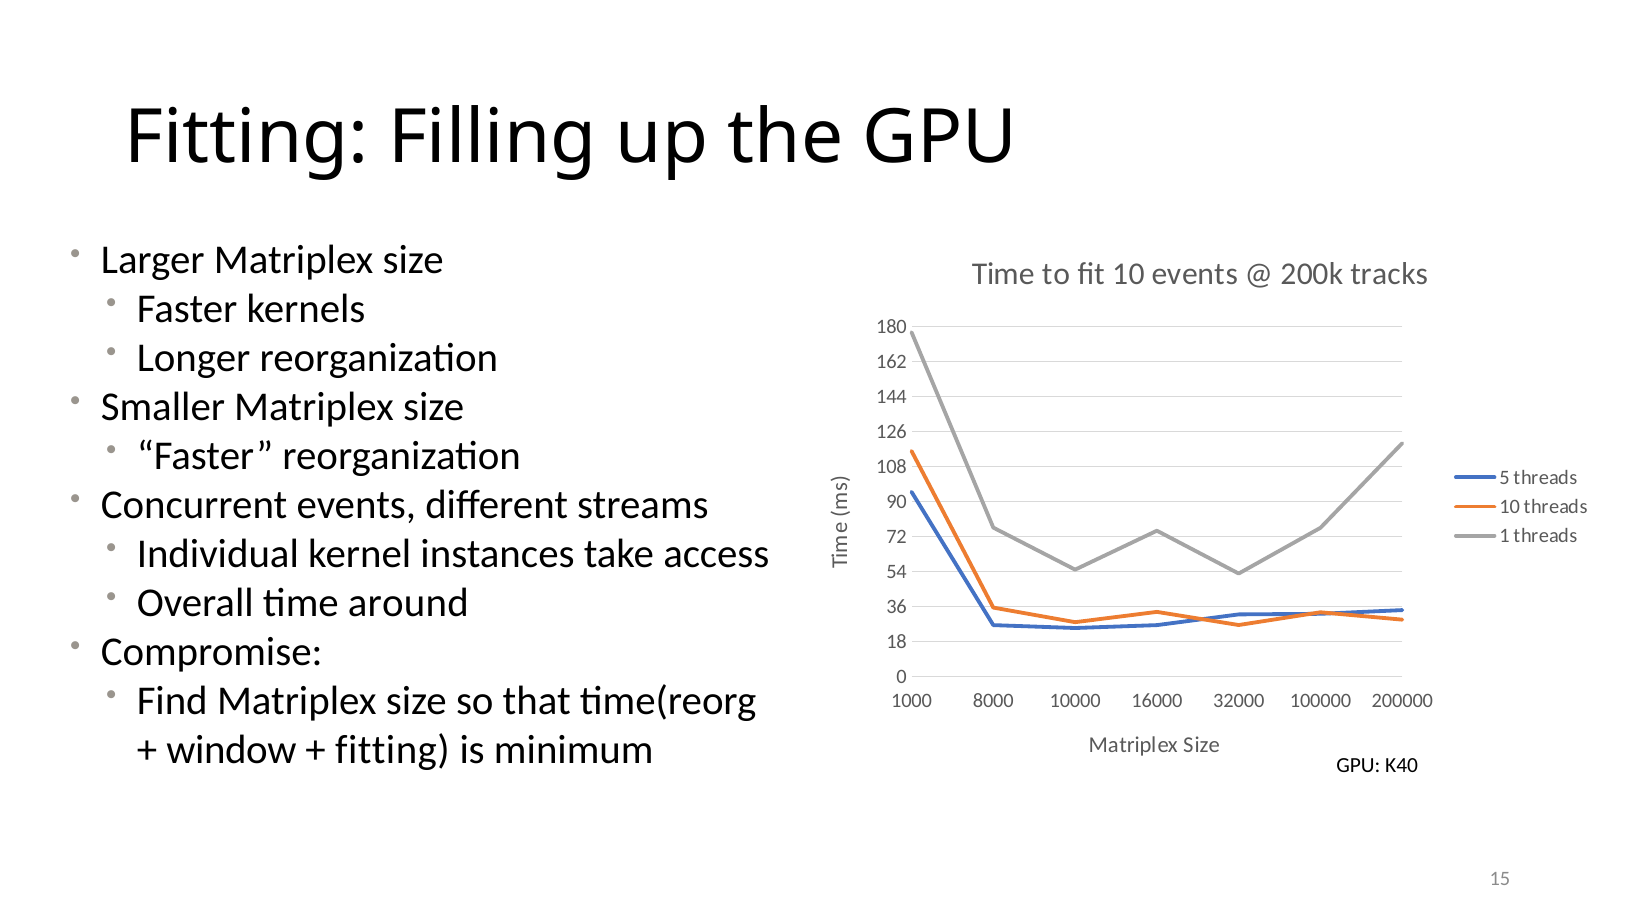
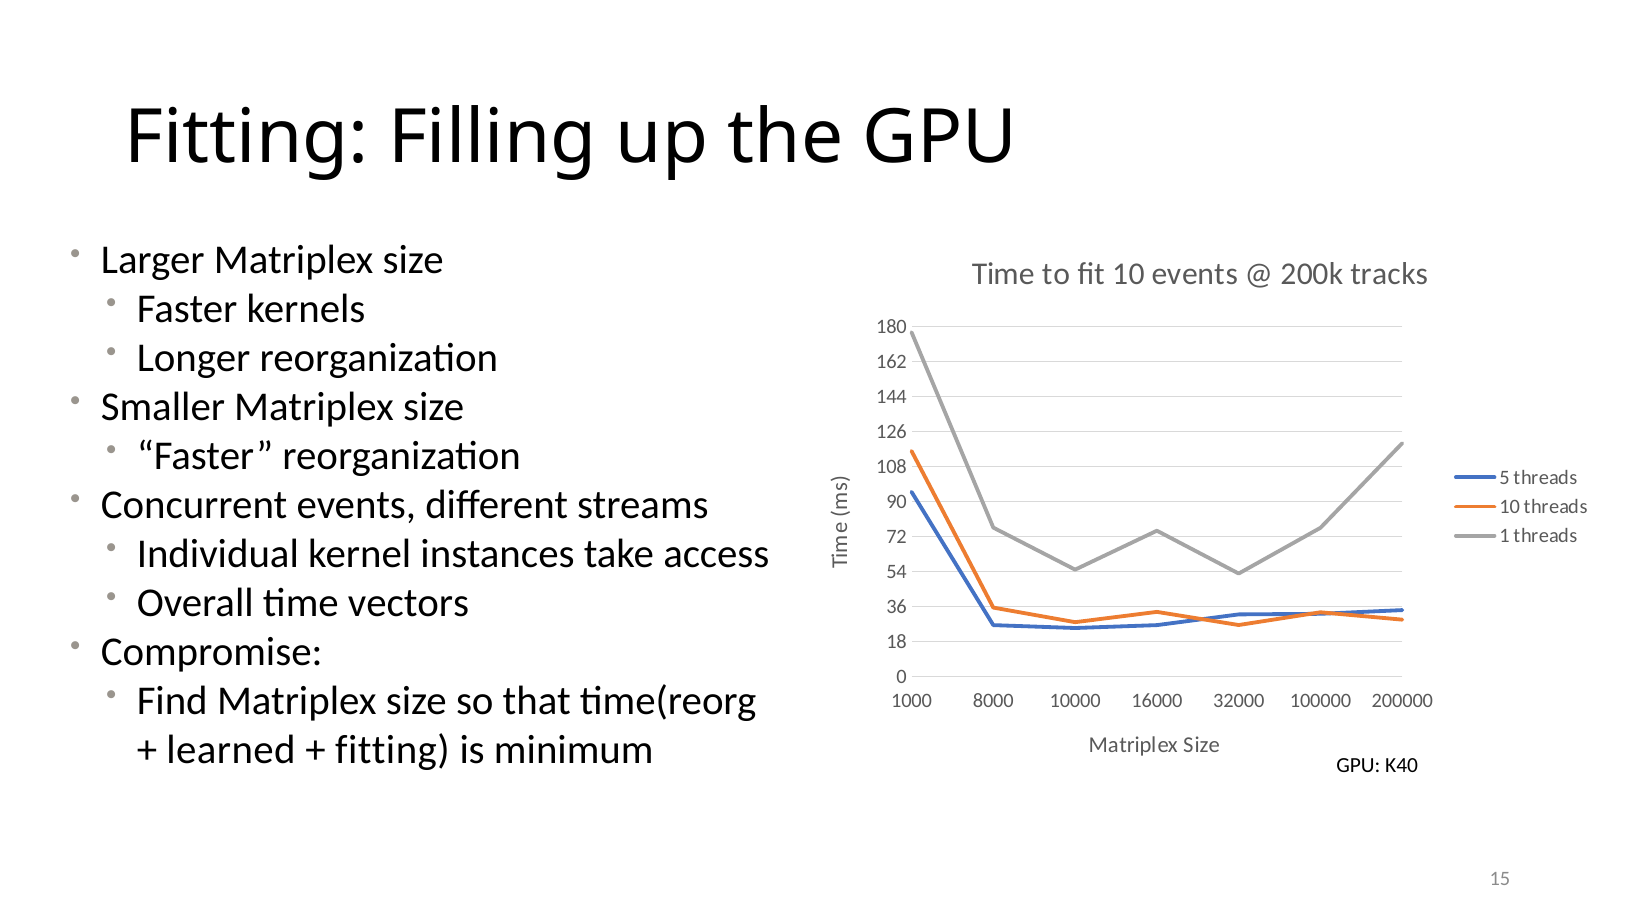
around: around -> vectors
window: window -> learned
